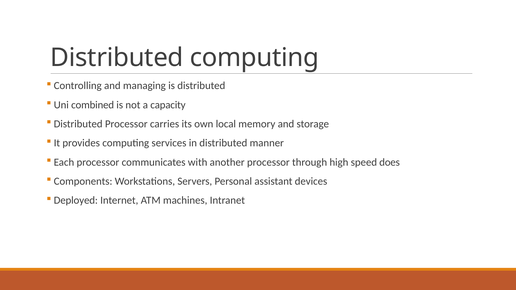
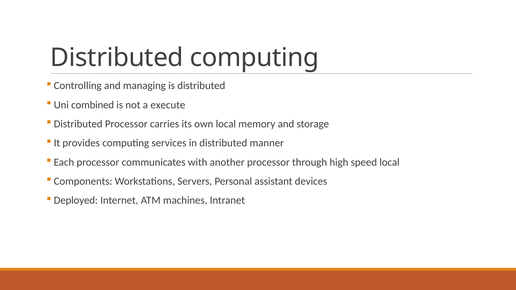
capacity: capacity -> execute
speed does: does -> local
